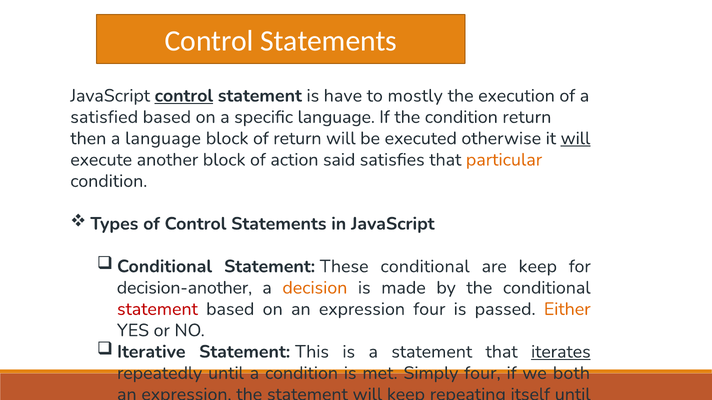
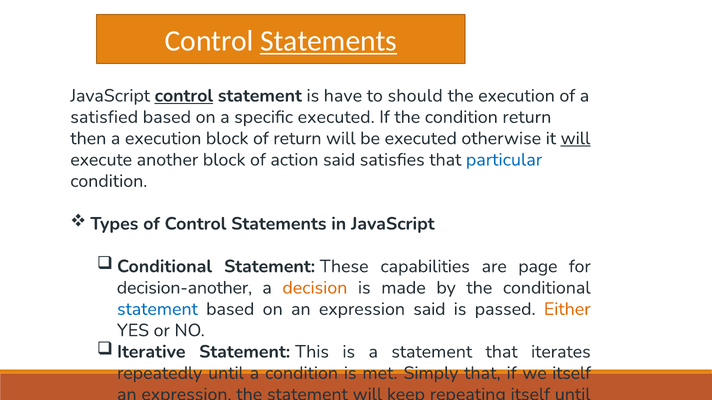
Statements at (329, 41) underline: none -> present
mostly: mostly -> should
specific language: language -> executed
a language: language -> execution
particular colour: orange -> blue
These conditional: conditional -> capabilities
are keep: keep -> page
statement at (157, 309) colour: red -> blue
expression four: four -> said
iterates underline: present -> none
Simply four: four -> that
we both: both -> itself
